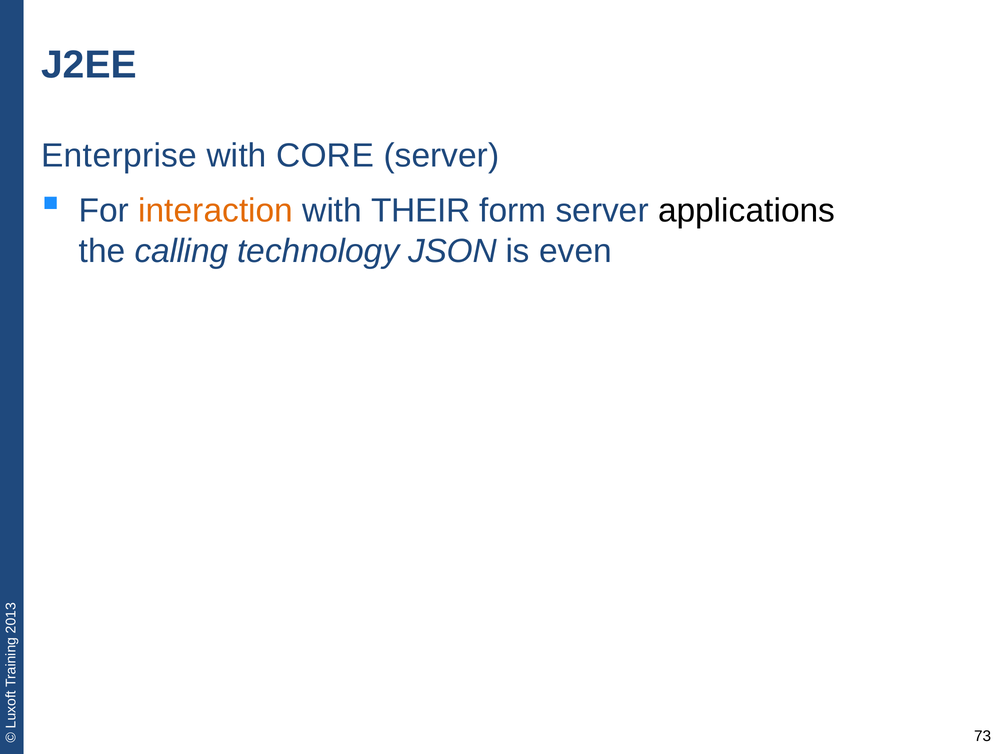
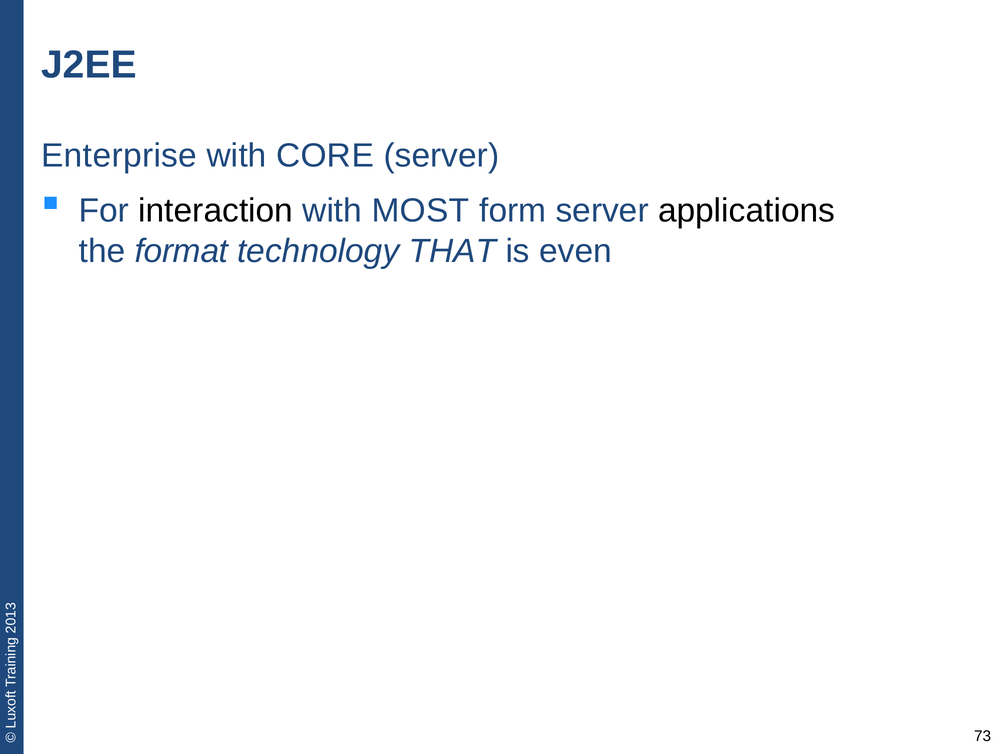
interaction colour: orange -> black
THEIR: THEIR -> MOST
calling: calling -> format
JSON: JSON -> THAT
